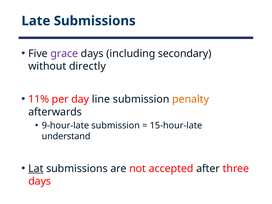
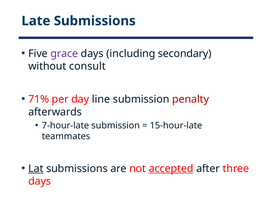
directly: directly -> consult
11%: 11% -> 71%
penalty colour: orange -> red
9-hour-late: 9-hour-late -> 7-hour-late
understand: understand -> teammates
accepted underline: none -> present
